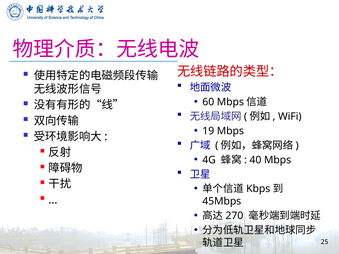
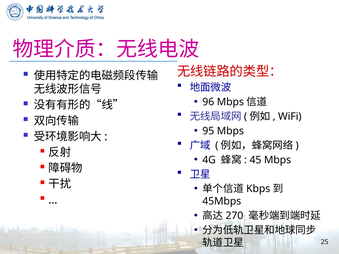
60: 60 -> 96
19: 19 -> 95
40: 40 -> 45
